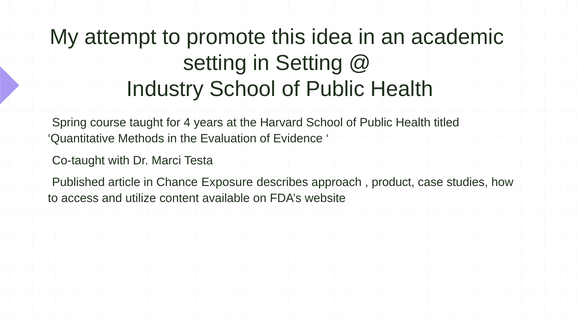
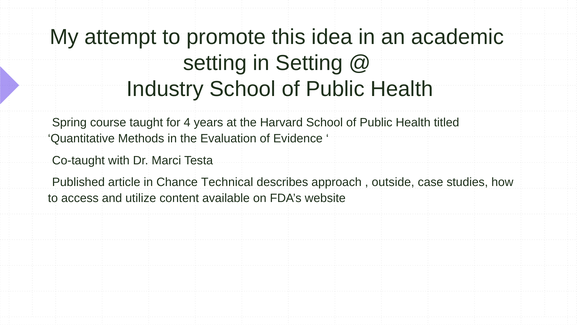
Exposure: Exposure -> Technical
product: product -> outside
